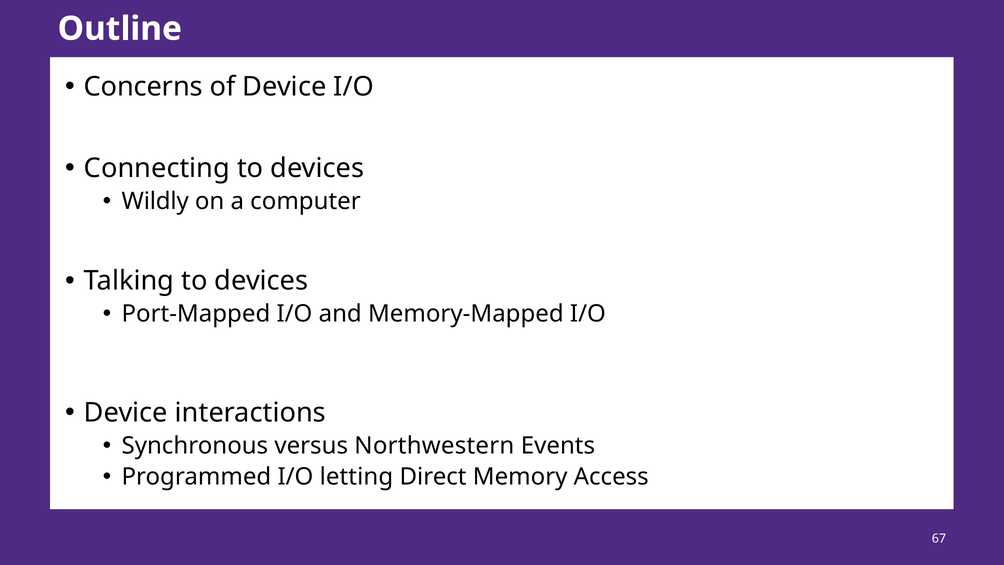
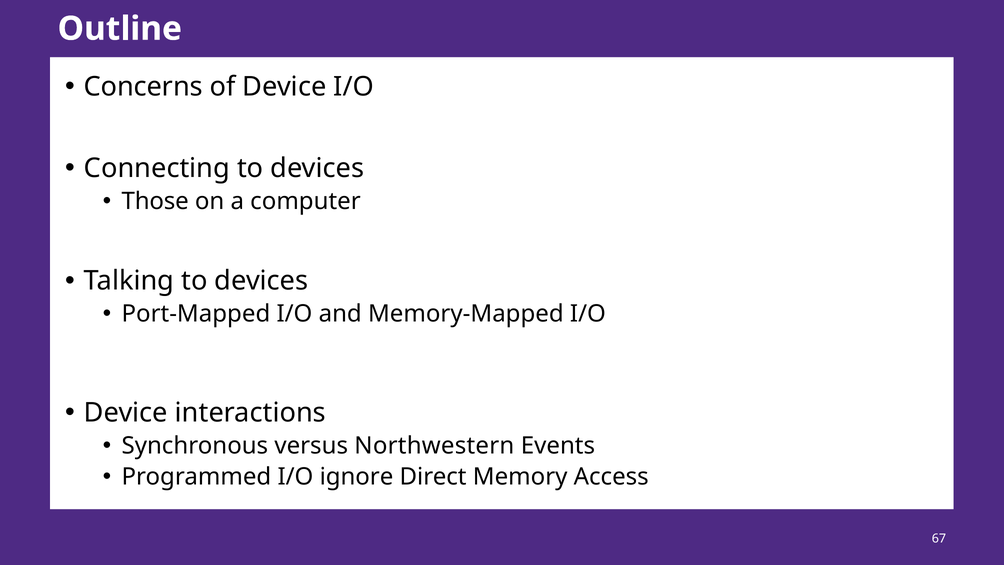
Wildly: Wildly -> Those
letting: letting -> ignore
